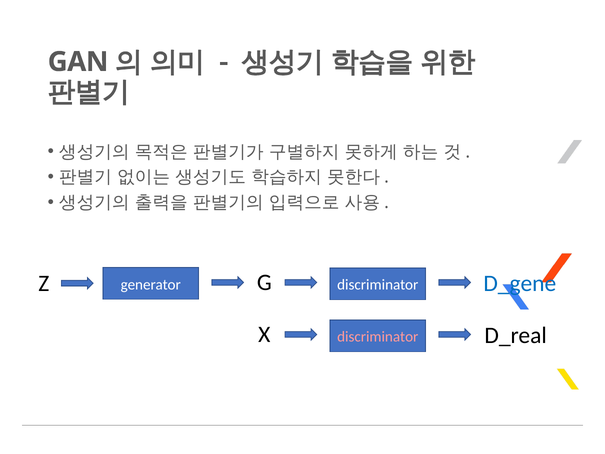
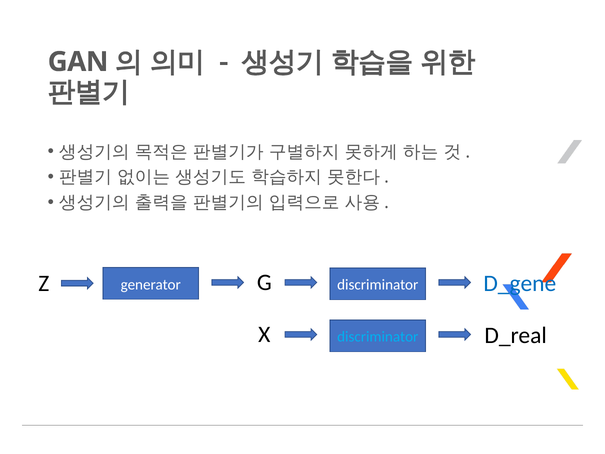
discriminator at (378, 337) colour: pink -> light blue
